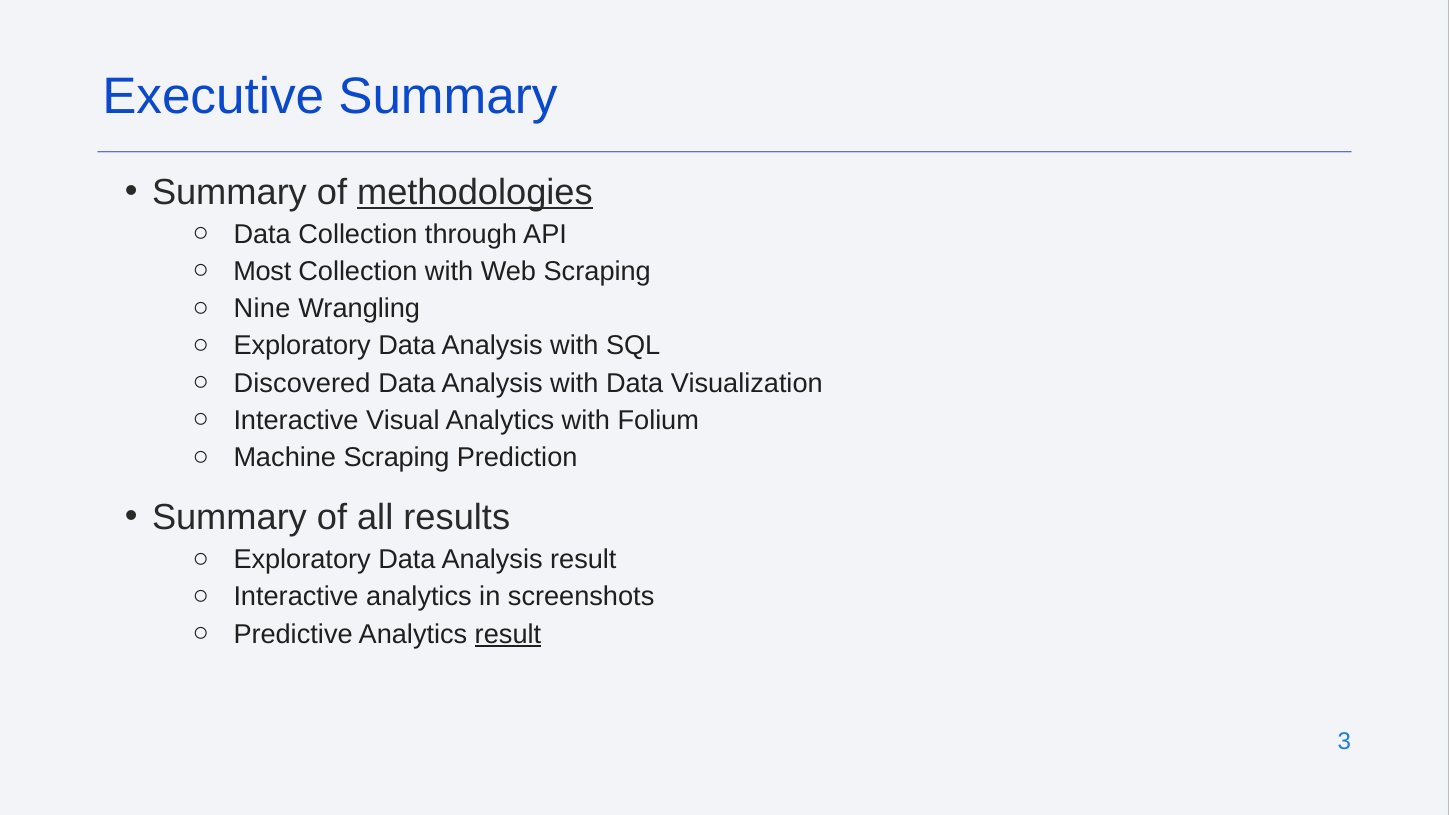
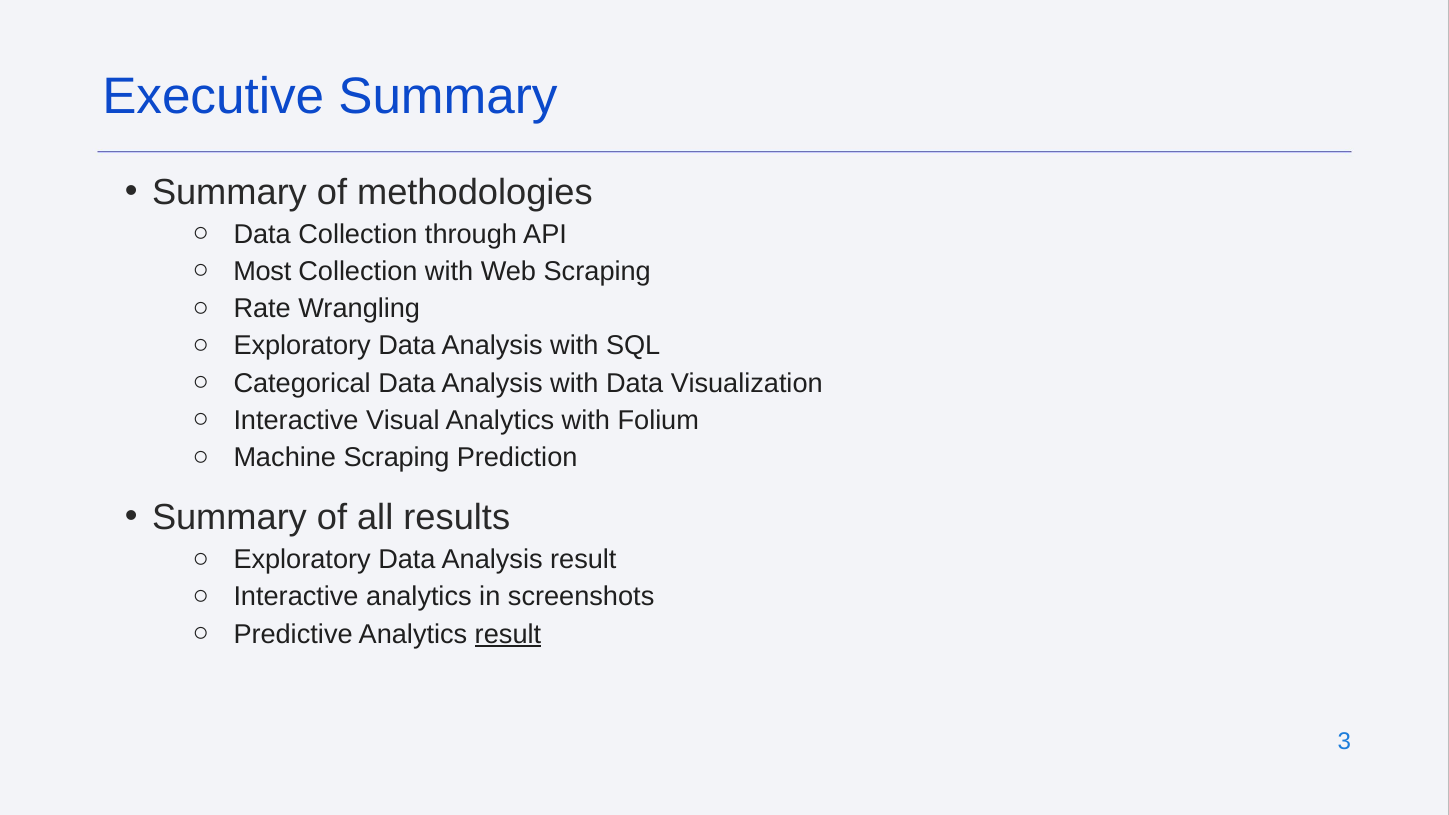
methodologies underline: present -> none
Nine: Nine -> Rate
Discovered: Discovered -> Categorical
